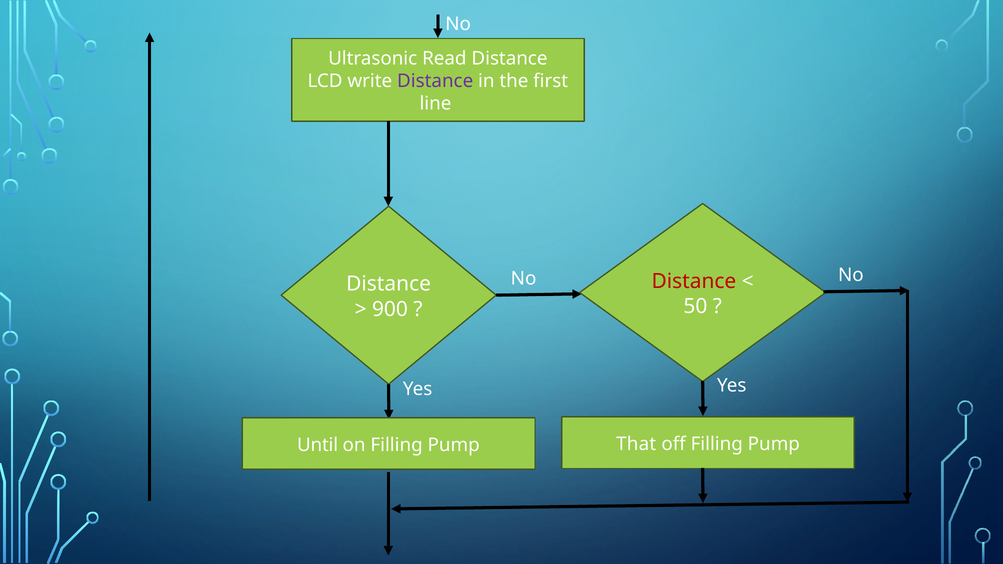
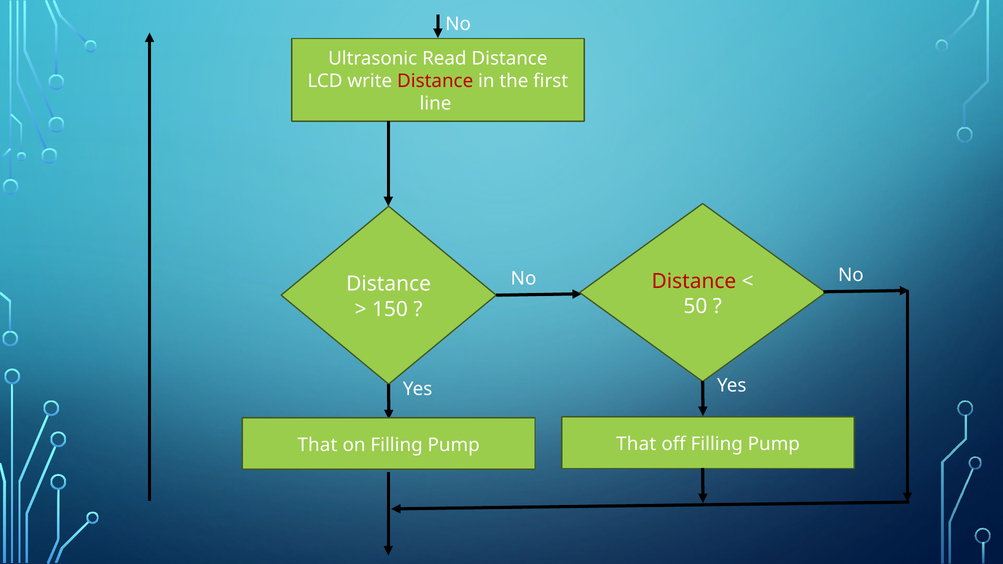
Distance at (435, 81) colour: purple -> red
900: 900 -> 150
Until at (318, 445): Until -> That
